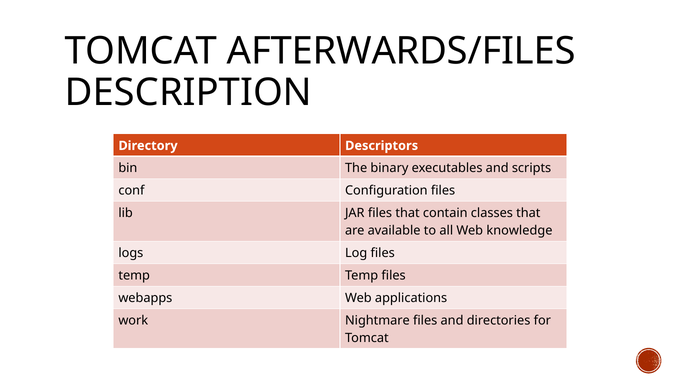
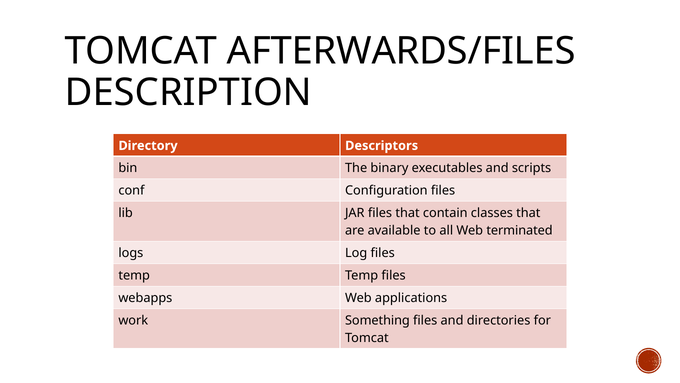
knowledge: knowledge -> terminated
Nightmare: Nightmare -> Something
